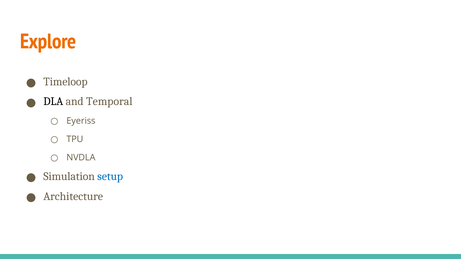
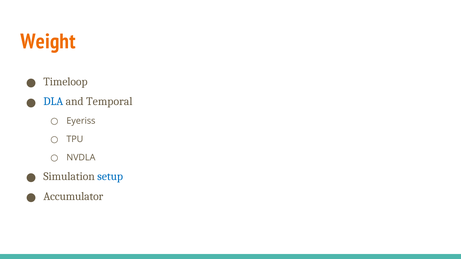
Explore: Explore -> Weight
DLA colour: black -> blue
Architecture: Architecture -> Accumulator
